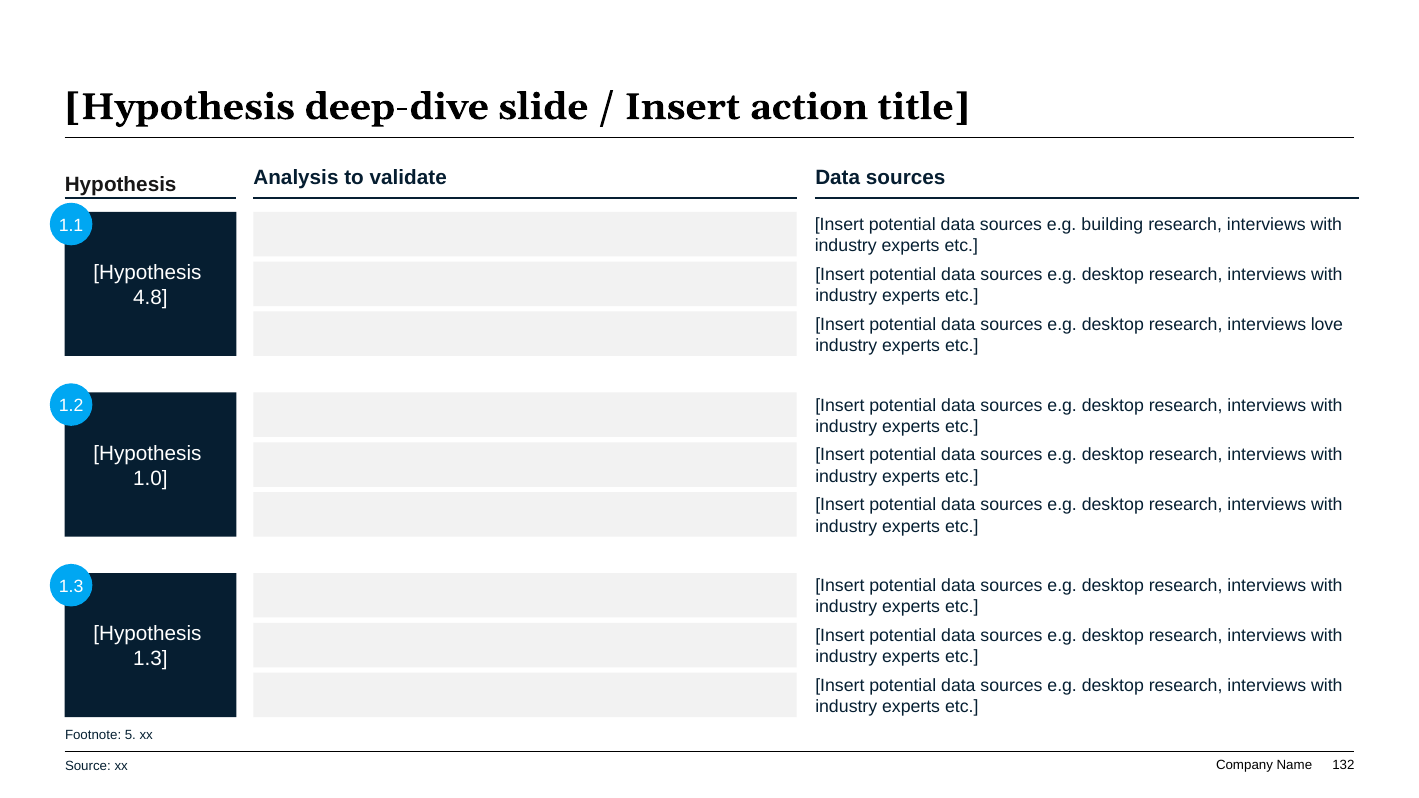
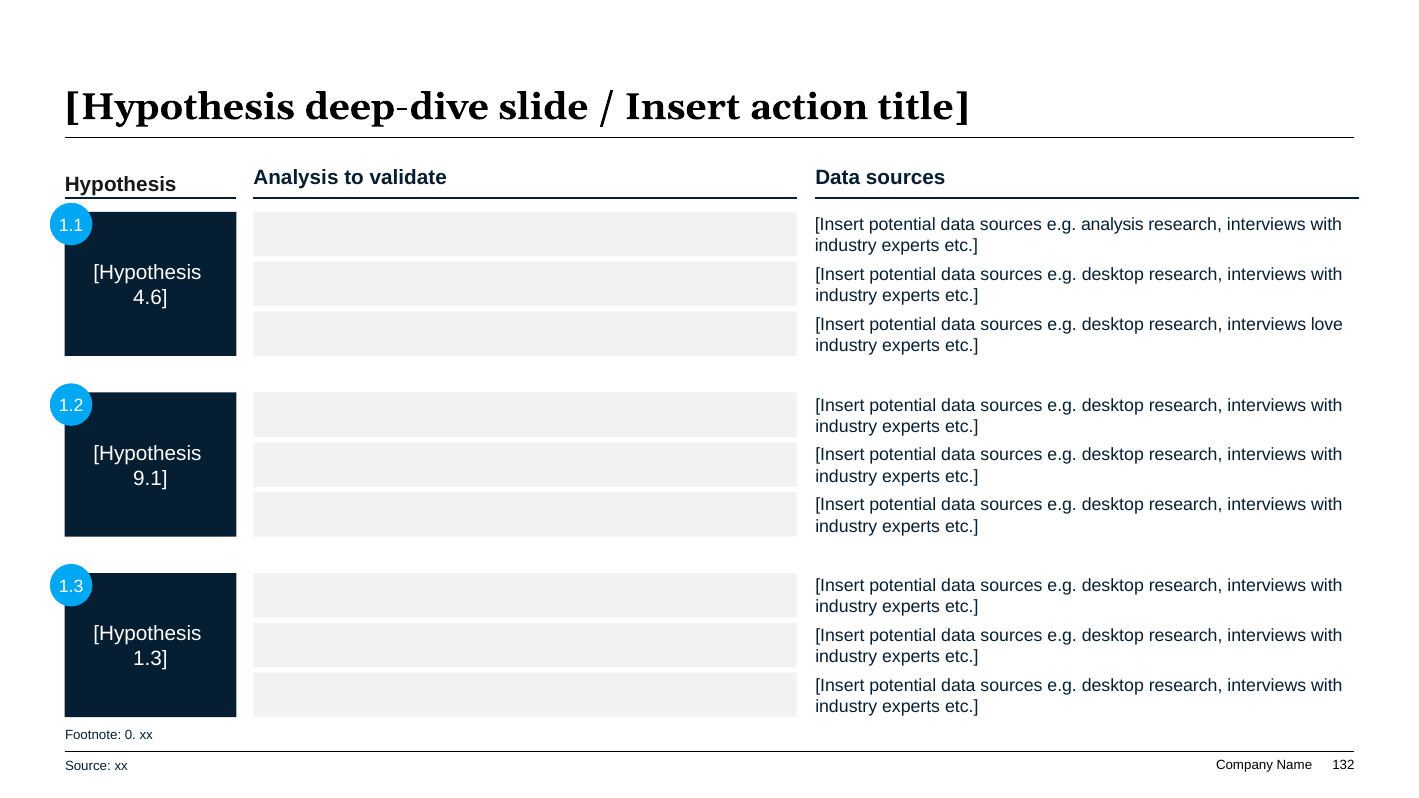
e.g building: building -> analysis
4.8: 4.8 -> 4.6
1.0: 1.0 -> 9.1
5: 5 -> 0
